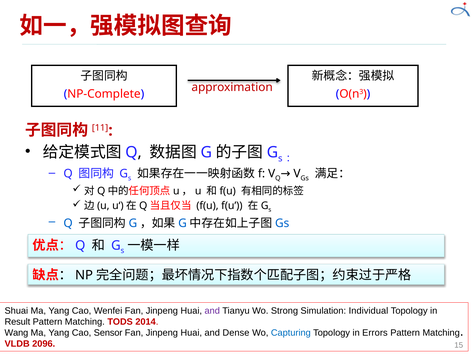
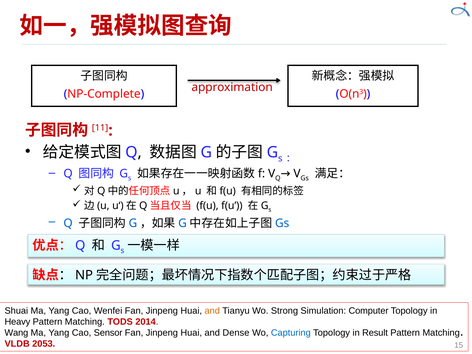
and at (212, 311) colour: purple -> orange
Individual: Individual -> Computer
Result: Result -> Heavy
Errors: Errors -> Result
2096: 2096 -> 2053
